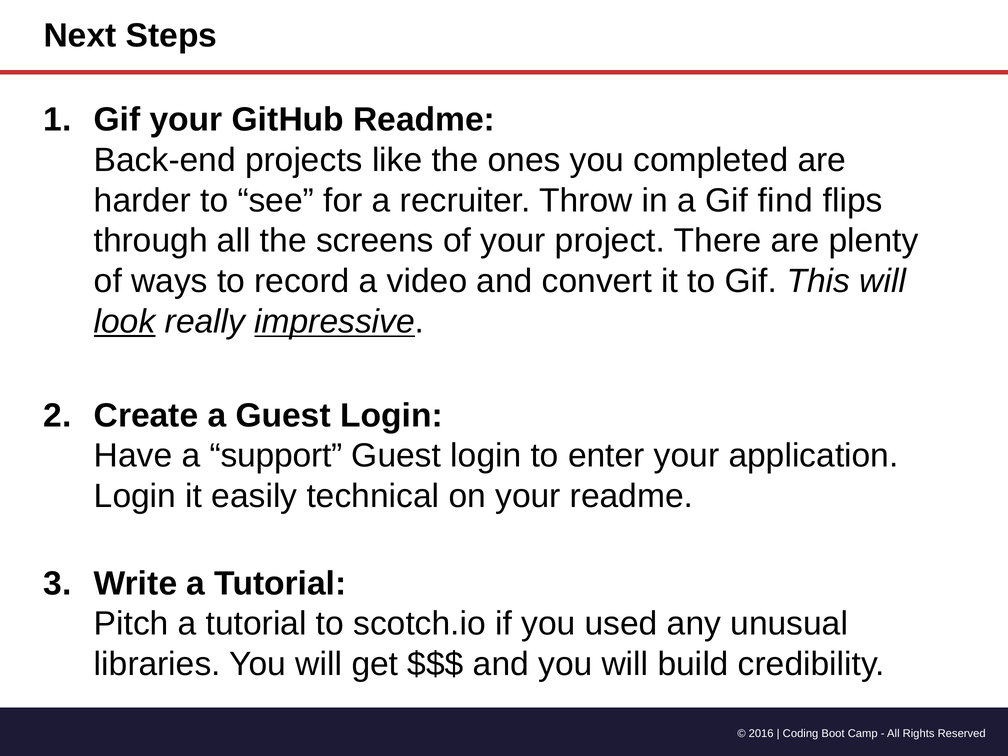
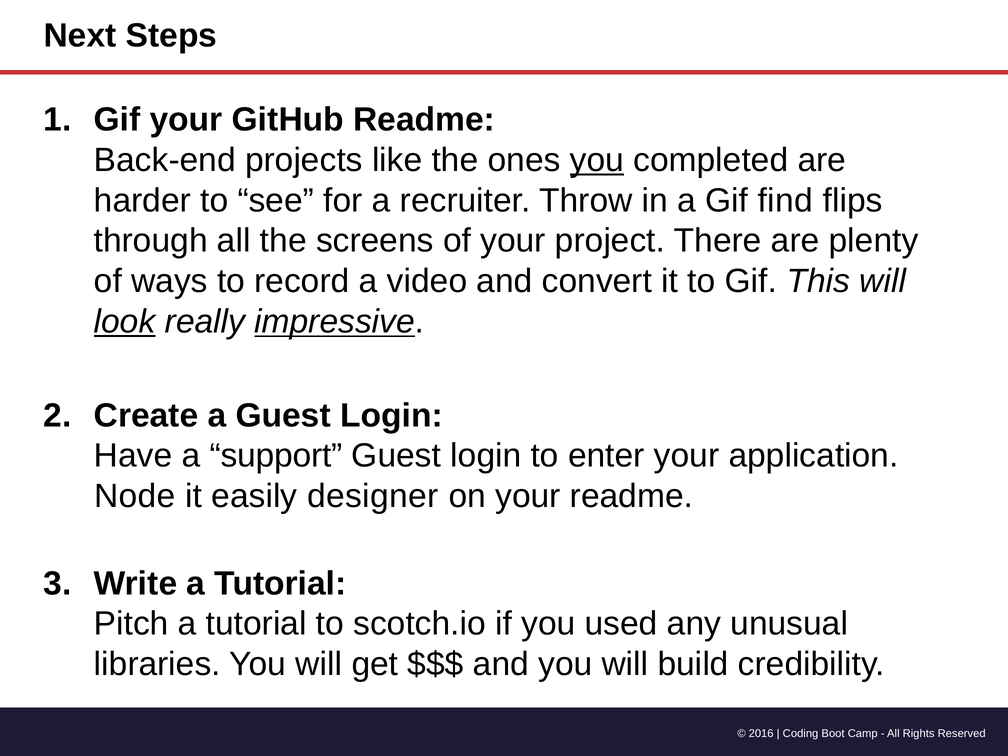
you at (597, 160) underline: none -> present
Login at (135, 496): Login -> Node
technical: technical -> designer
